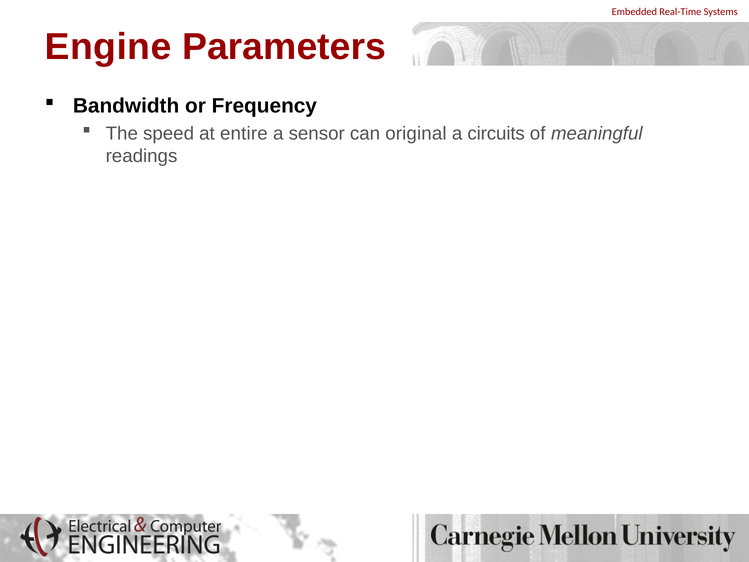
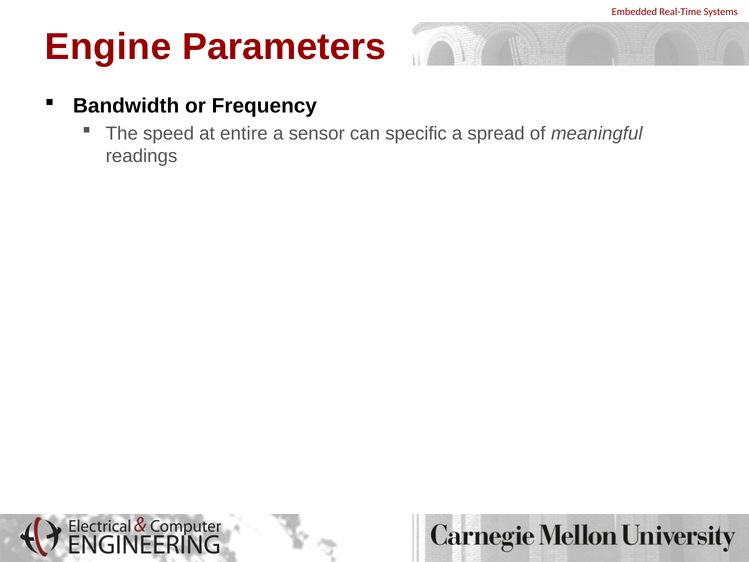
original: original -> specific
circuits: circuits -> spread
